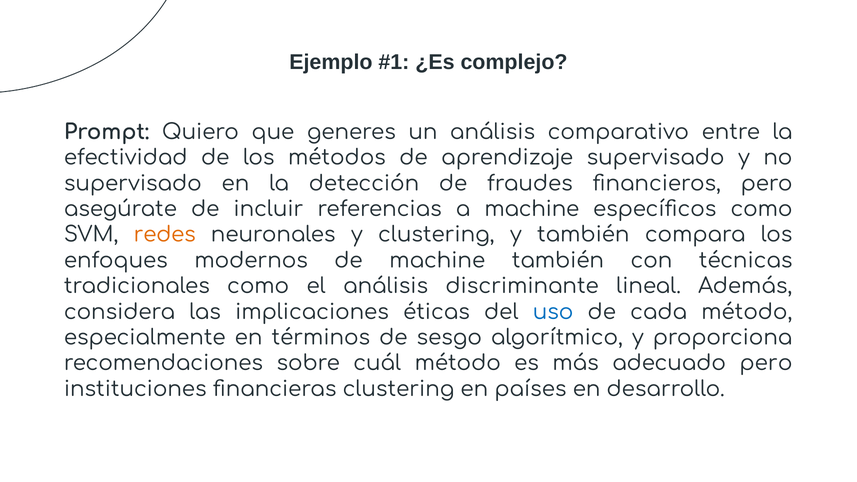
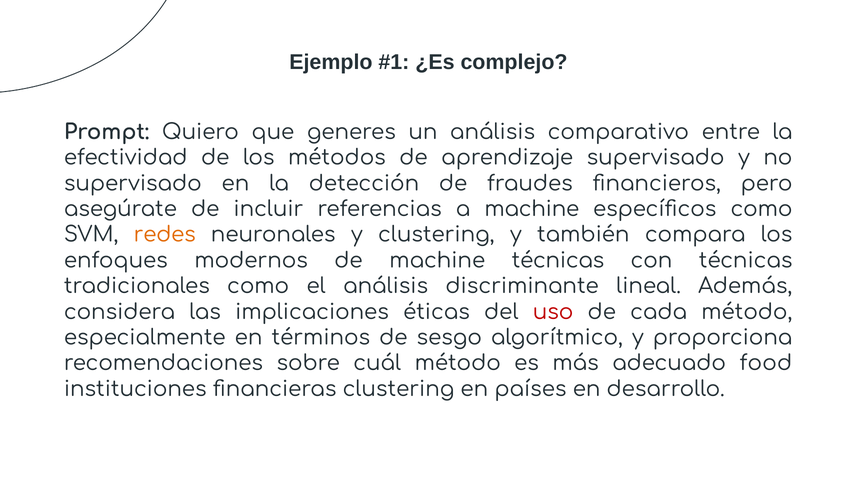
machine también: también -> técnicas
uso colour: blue -> red
adecuado pero: pero -> food
